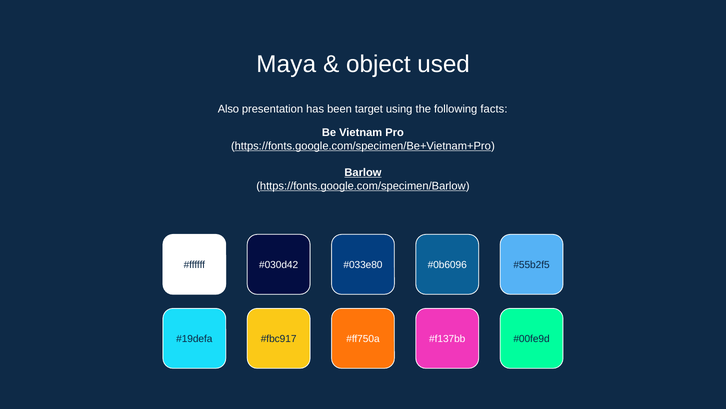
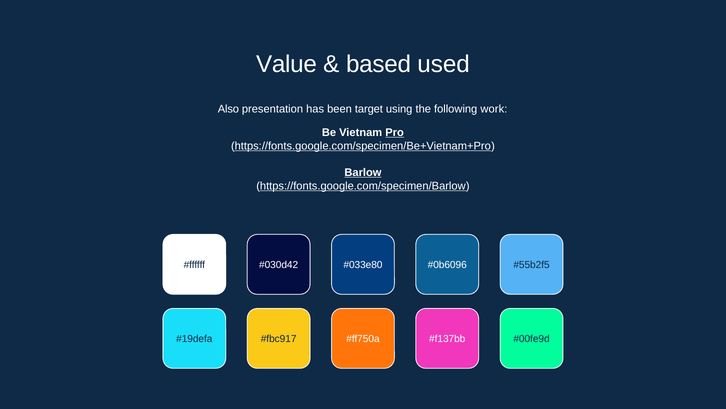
Maya: Maya -> Value
object: object -> based
facts: facts -> work
Pro underline: none -> present
